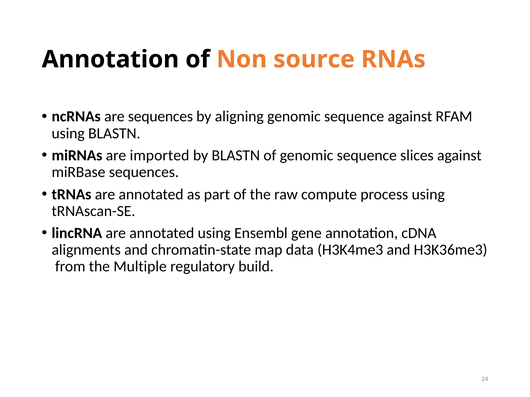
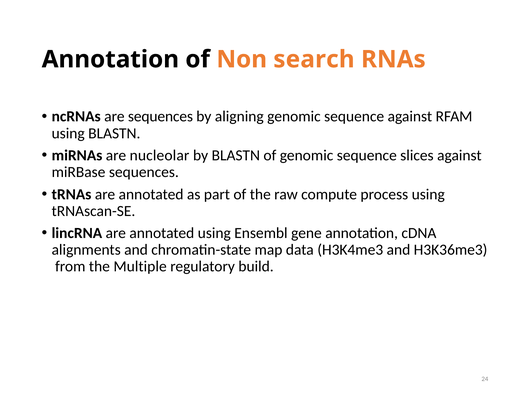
source: source -> search
imported: imported -> nucleolar
